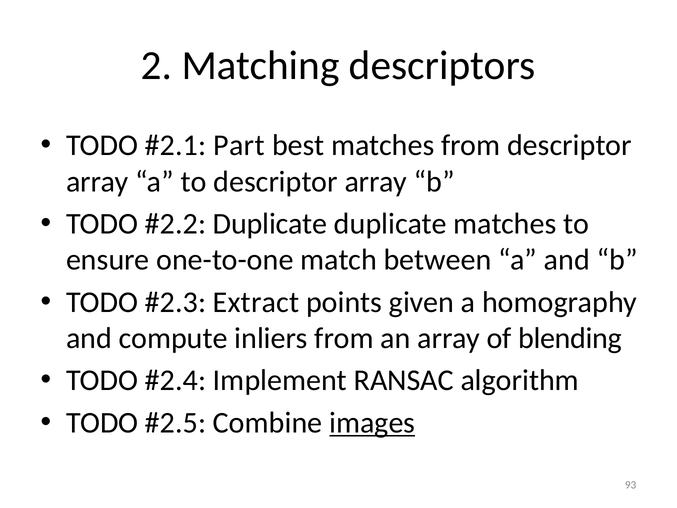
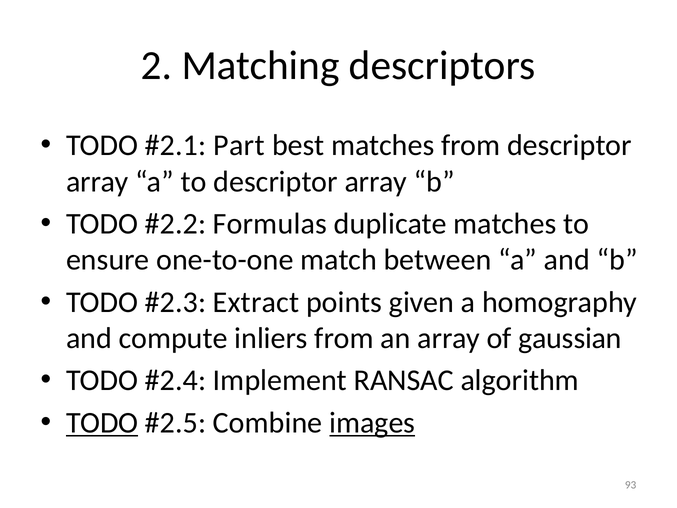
Duplicate at (270, 224): Duplicate -> Formulas
blending: blending -> gaussian
TODO at (102, 423) underline: none -> present
